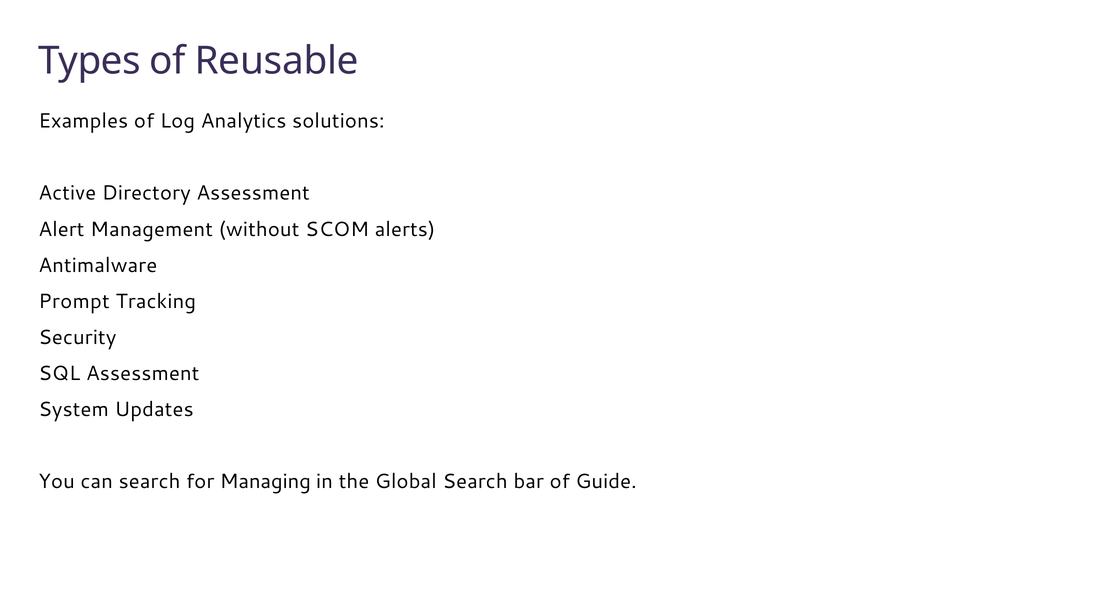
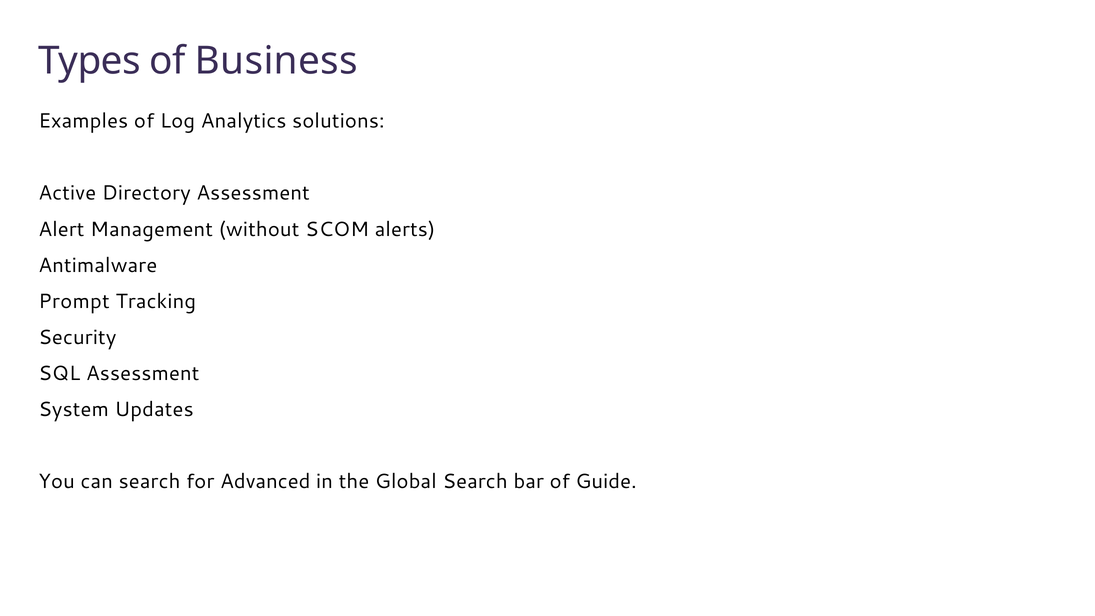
Reusable: Reusable -> Business
Managing: Managing -> Advanced
